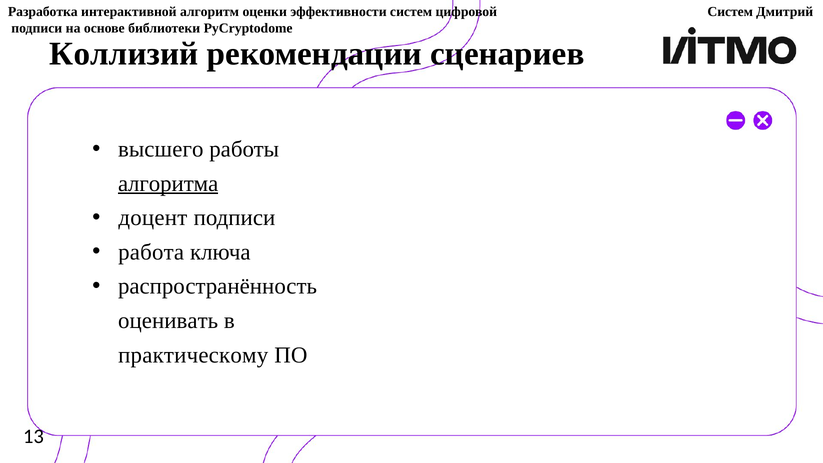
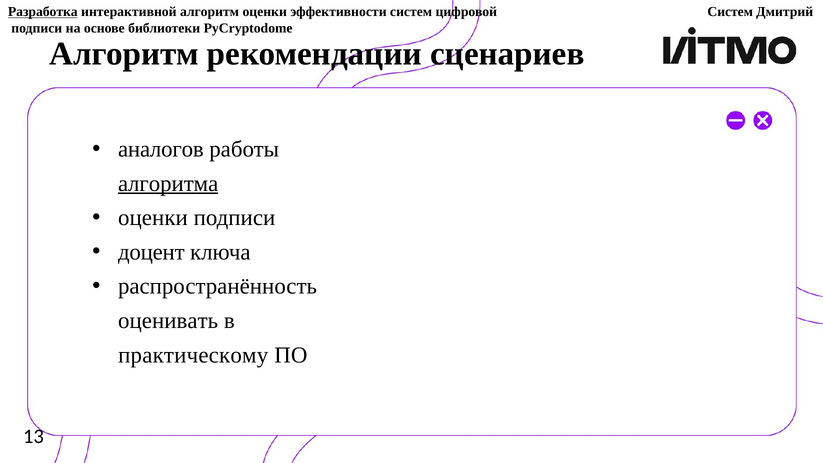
Разработка underline: none -> present
Коллизий at (124, 54): Коллизий -> Алгоритм
высшего: высшего -> аналогов
доцент at (153, 218): доцент -> оценки
работа: работа -> доцент
